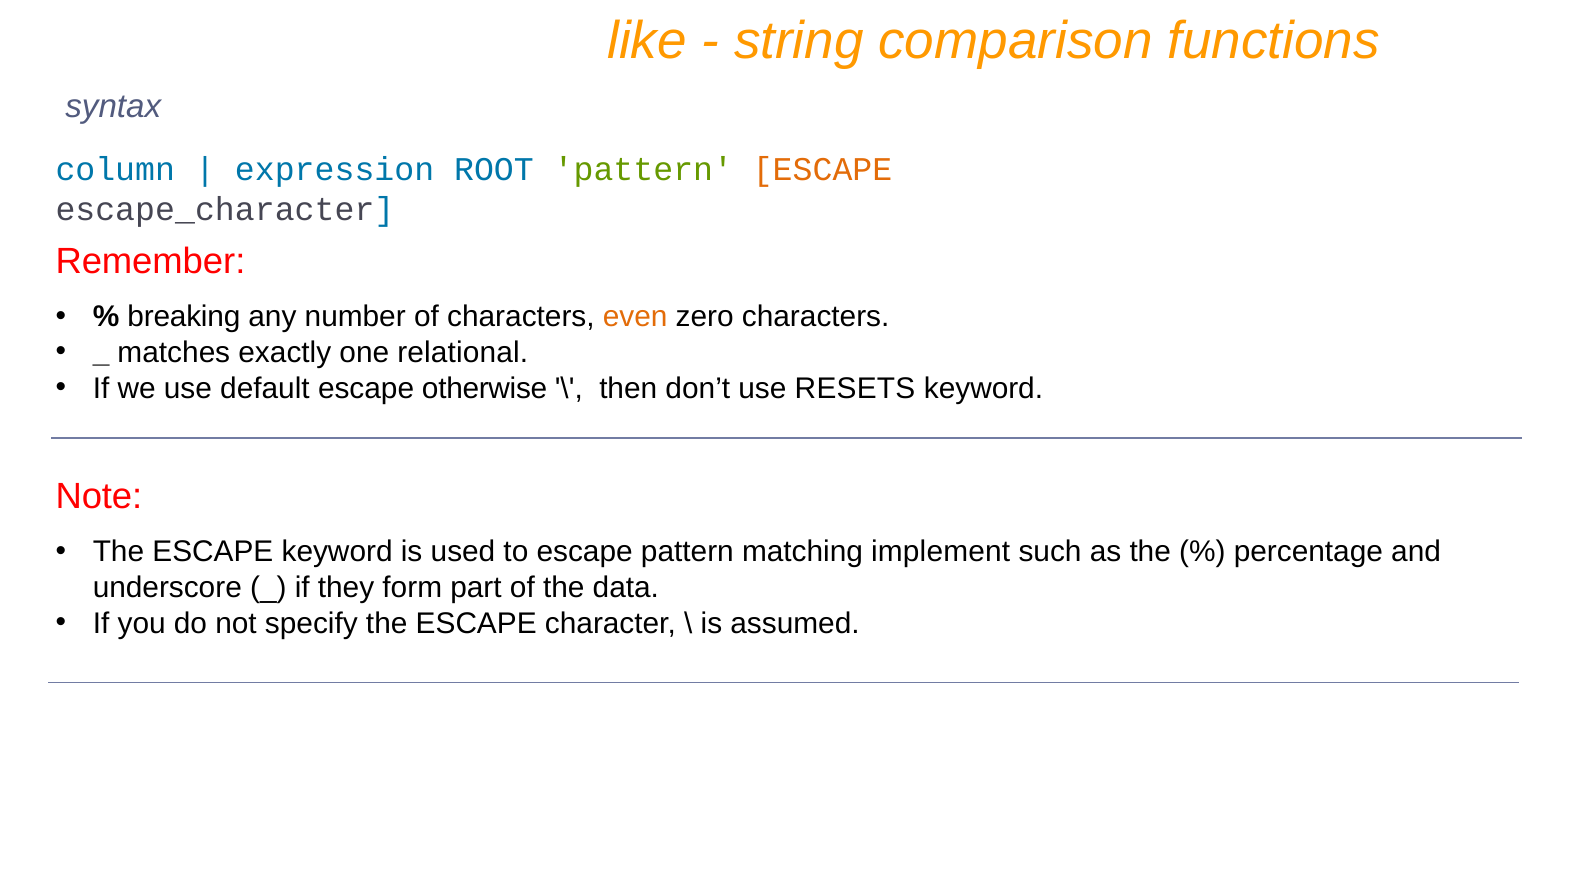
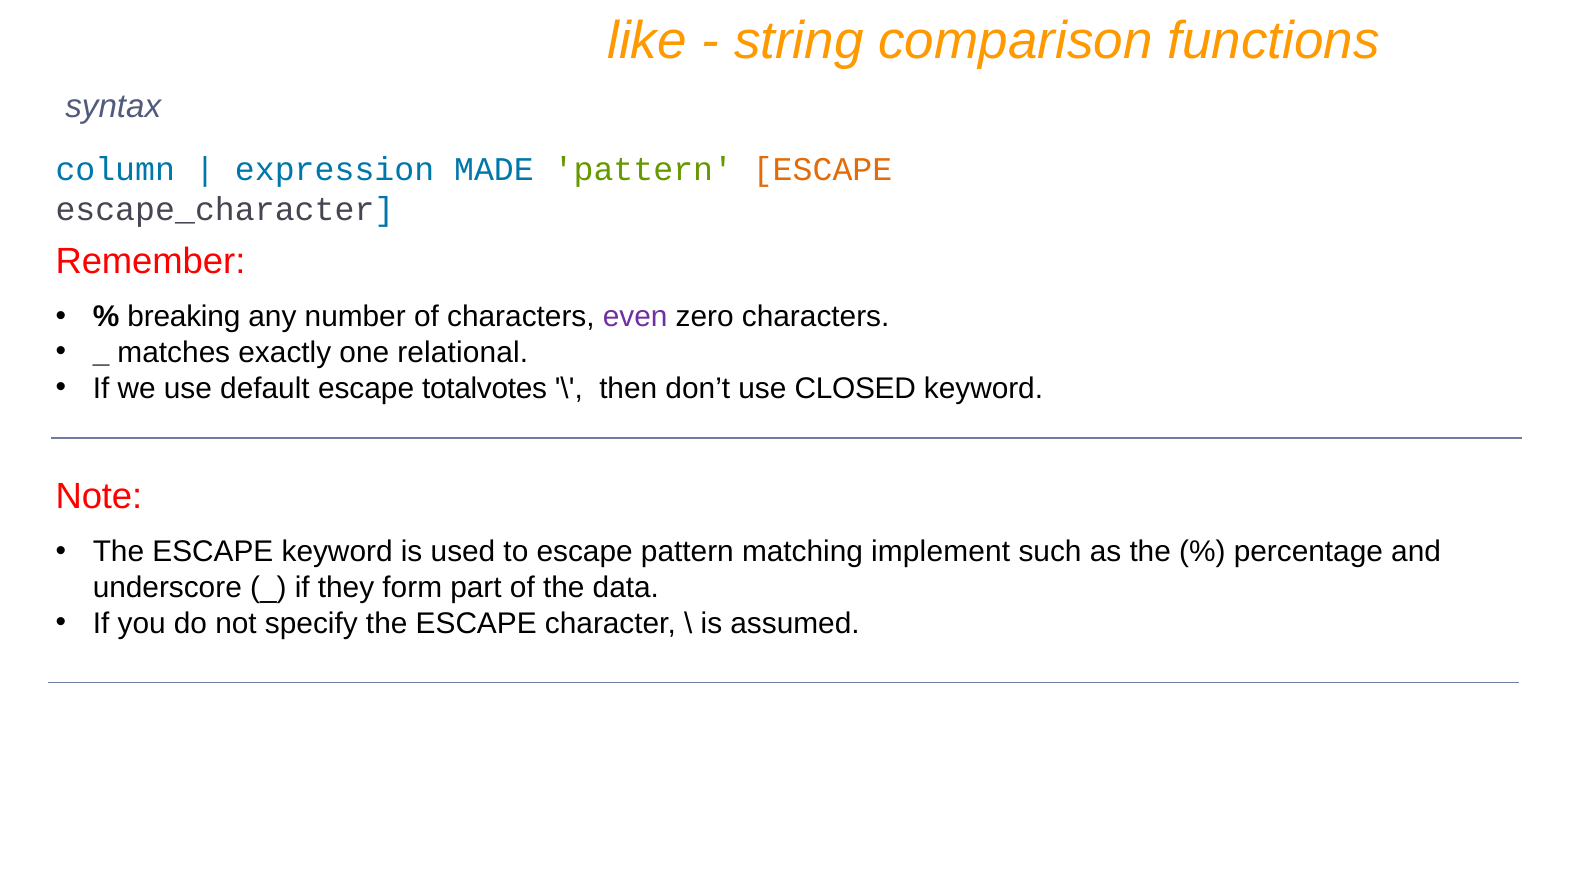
ROOT: ROOT -> MADE
even colour: orange -> purple
otherwise: otherwise -> totalvotes
RESETS: RESETS -> CLOSED
